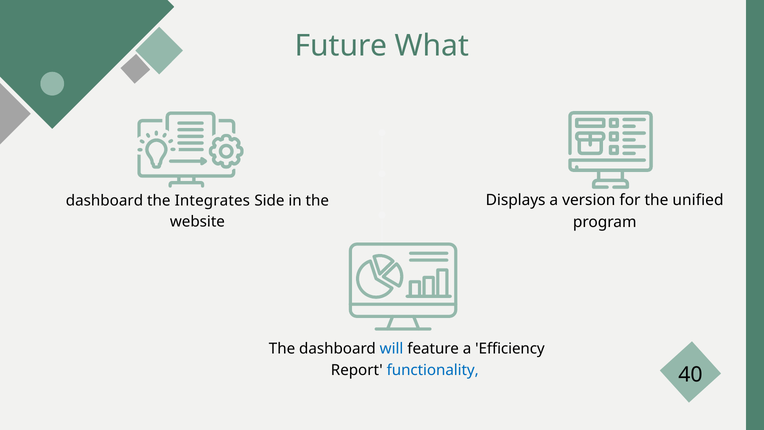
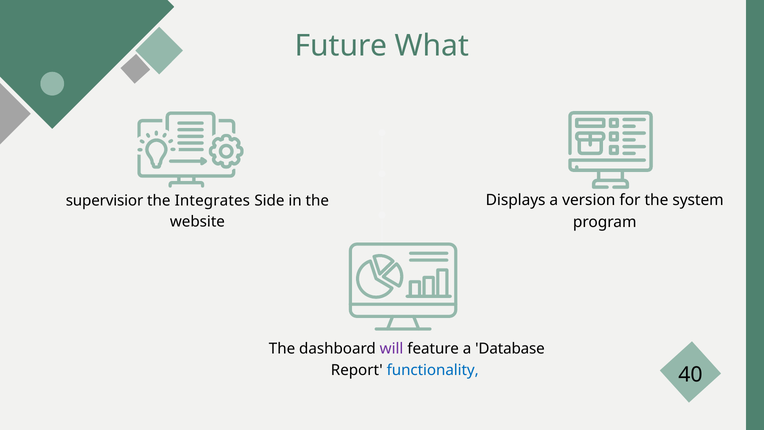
unified: unified -> system
dashboard at (104, 201): dashboard -> supervisior
will colour: blue -> purple
Efficiency: Efficiency -> Database
